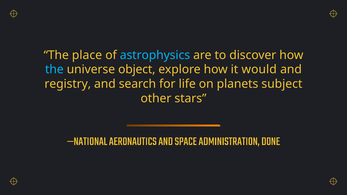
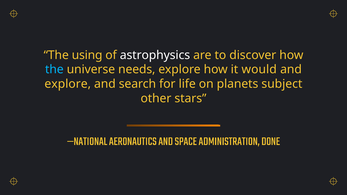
place: place -> using
astrophysics colour: light blue -> white
object: object -> needs
registry at (68, 84): registry -> explore
